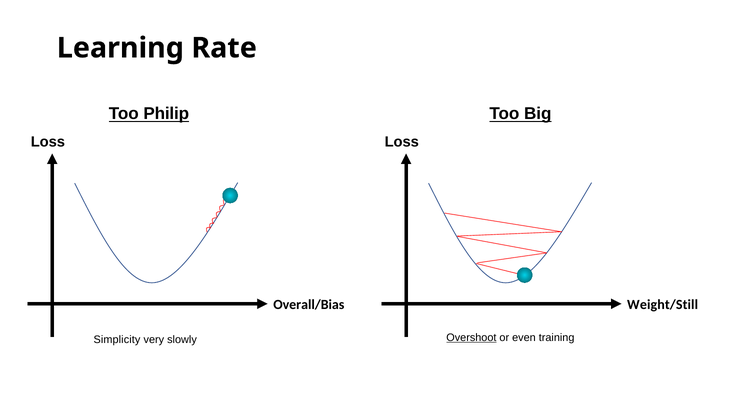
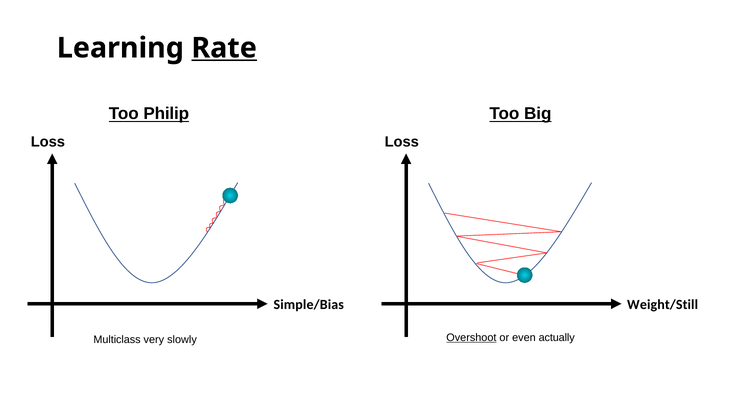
Rate underline: none -> present
Overall/Bias: Overall/Bias -> Simple/Bias
Simplicity: Simplicity -> Multiclass
training: training -> actually
